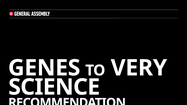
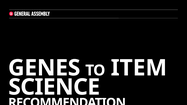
VERY: VERY -> ITEM
